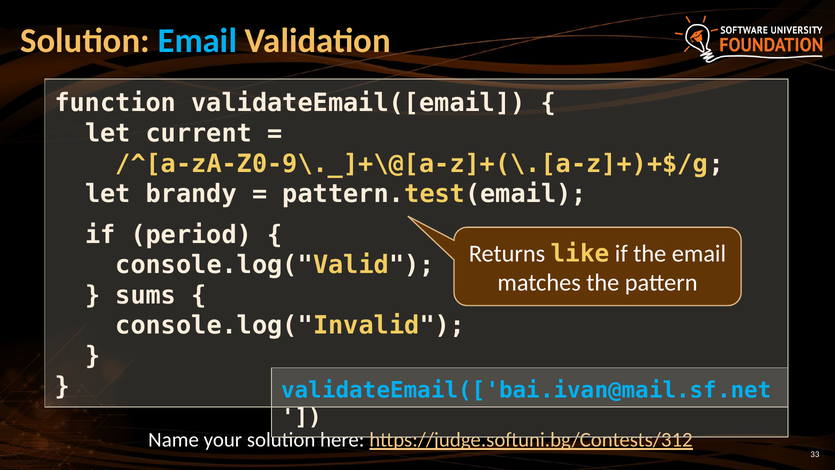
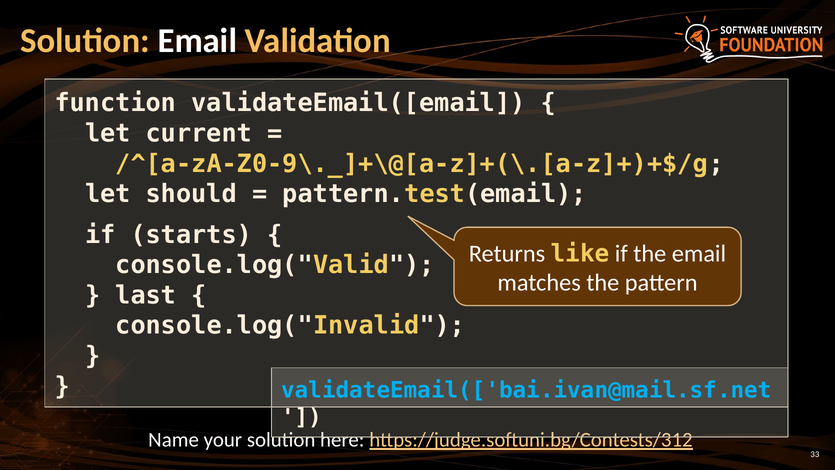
Email at (197, 41) colour: light blue -> white
brandy: brandy -> should
period: period -> starts
sums: sums -> last
